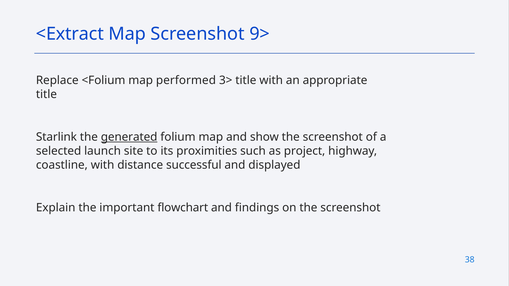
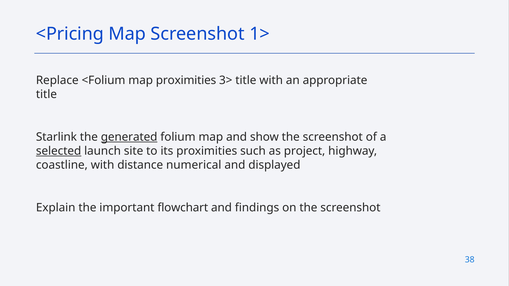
<Extract: <Extract -> <Pricing
9>: 9> -> 1>
map performed: performed -> proximities
selected underline: none -> present
successful: successful -> numerical
